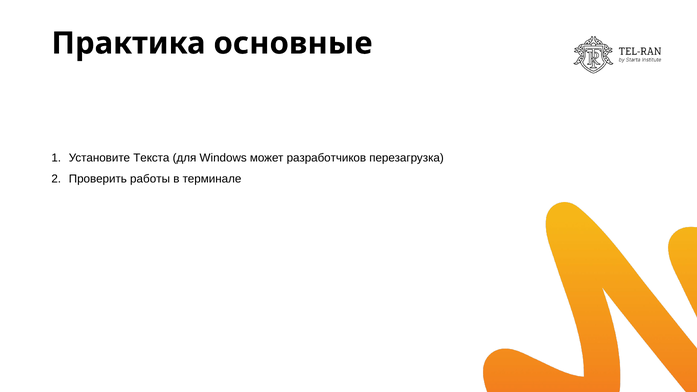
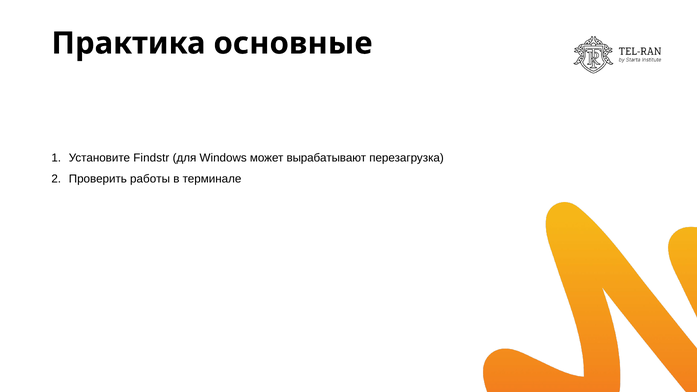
Текста: Текста -> Findstr
разработчиков: разработчиков -> вырабатывают
